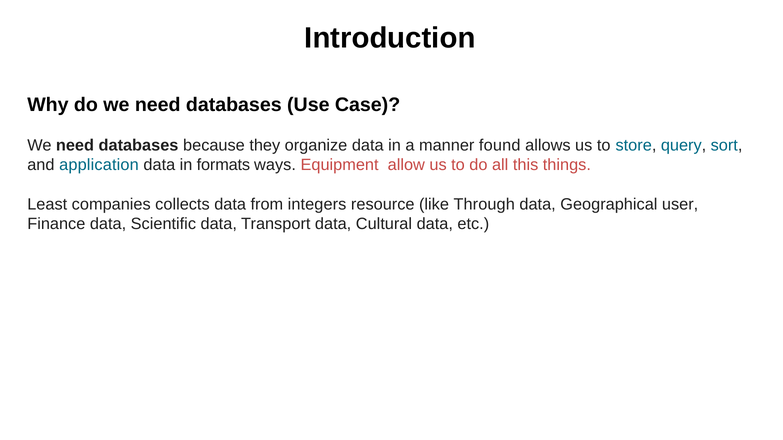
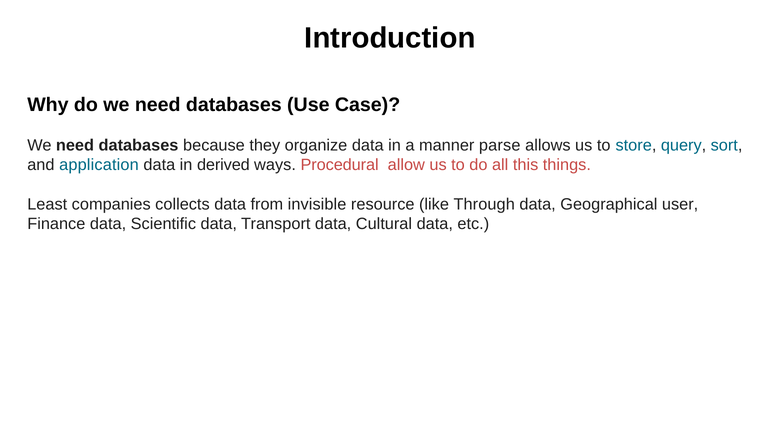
found: found -> parse
formats: formats -> derived
Equipment: Equipment -> Procedural
integers: integers -> invisible
